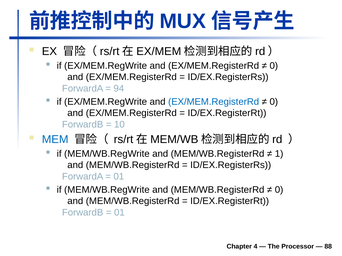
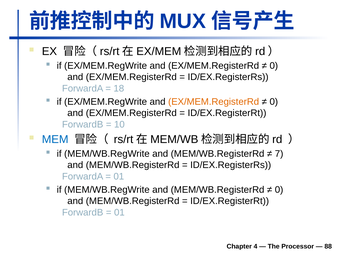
94: 94 -> 18
EX/MEM.RegisterRd at (214, 102) colour: blue -> orange
1: 1 -> 7
